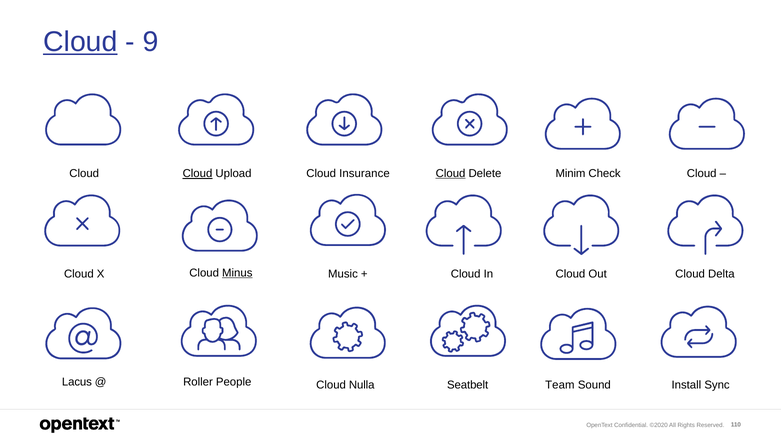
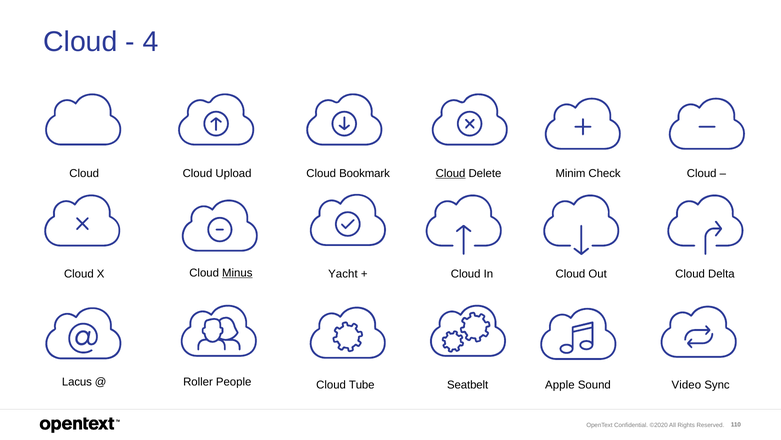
Cloud at (80, 42) underline: present -> none
9: 9 -> 4
Cloud at (197, 173) underline: present -> none
Insurance: Insurance -> Bookmark
Music: Music -> Yacht
Nulla: Nulla -> Tube
Install: Install -> Video
Team: Team -> Apple
